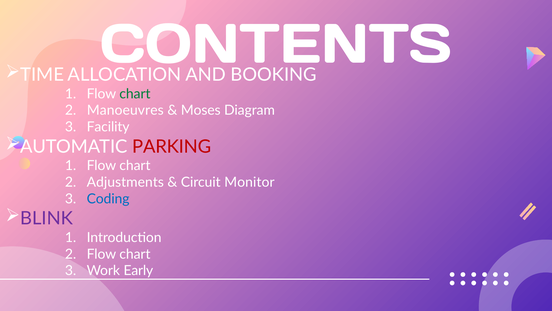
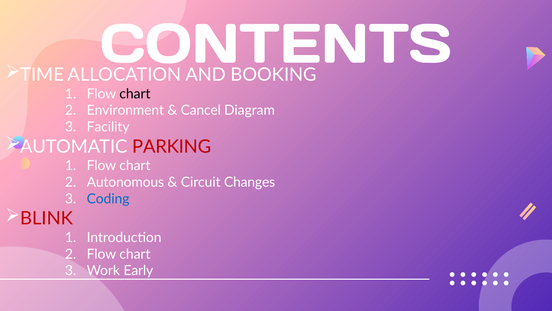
chart at (135, 94) colour: green -> black
Manoeuvres: Manoeuvres -> Environment
Moses: Moses -> Cancel
Adjustments: Adjustments -> Autonomous
Monitor: Monitor -> Changes
BLINK colour: purple -> red
